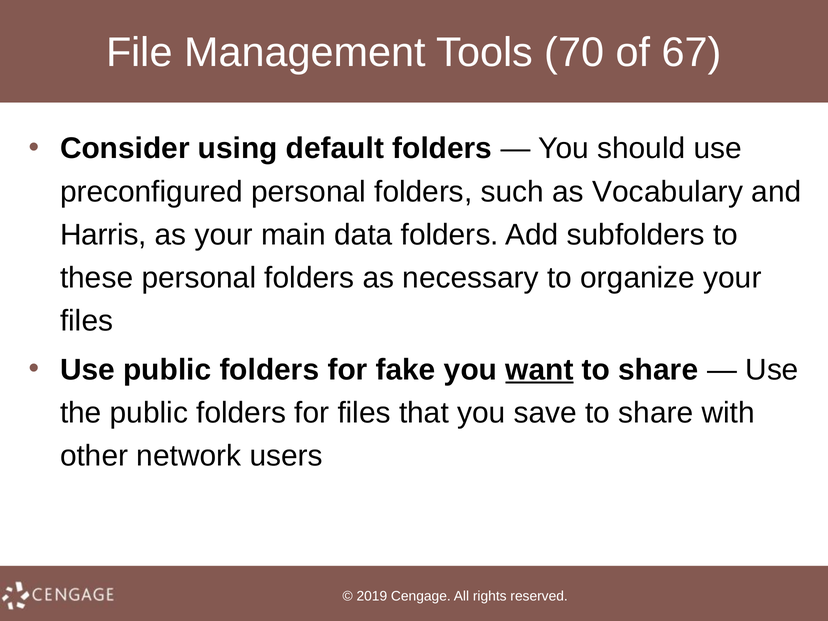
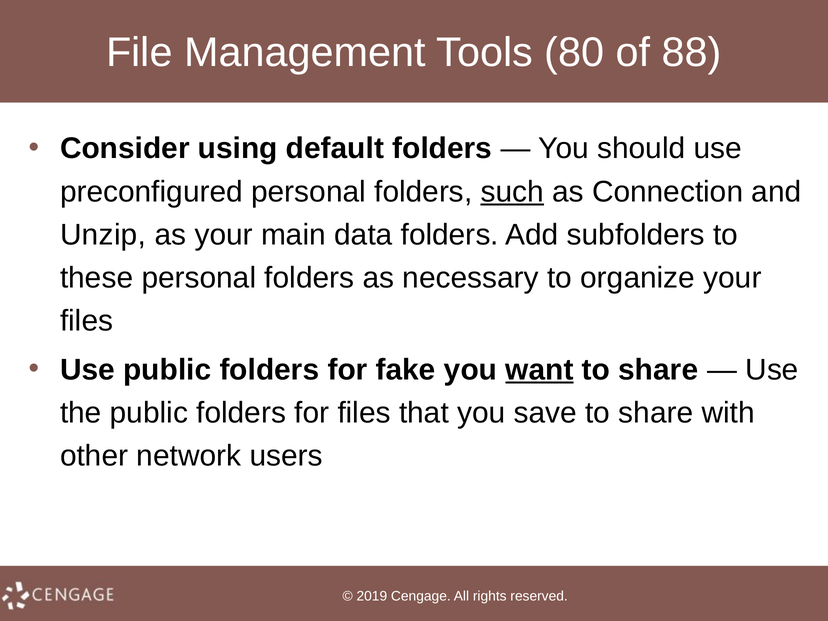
70: 70 -> 80
67: 67 -> 88
such underline: none -> present
Vocabulary: Vocabulary -> Connection
Harris: Harris -> Unzip
